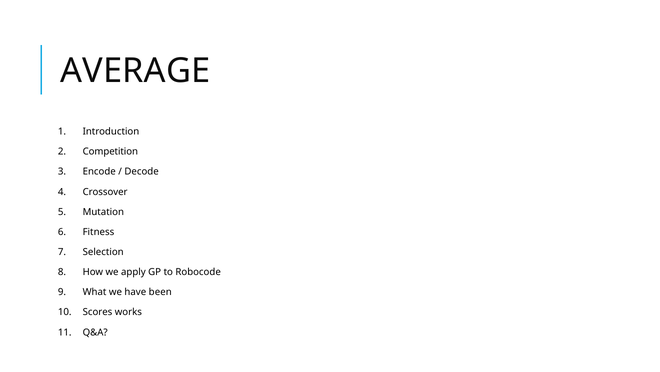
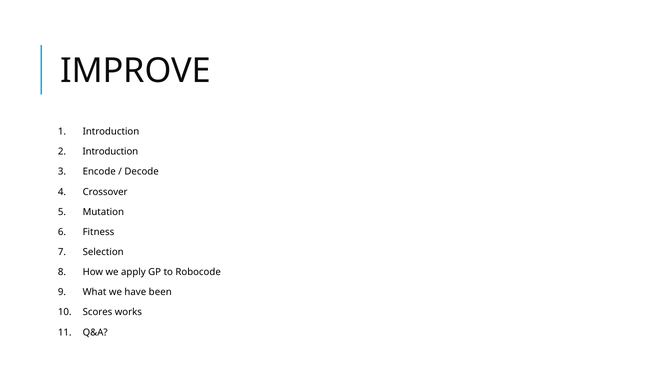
AVERAGE: AVERAGE -> IMPROVE
Competition at (110, 151): Competition -> Introduction
